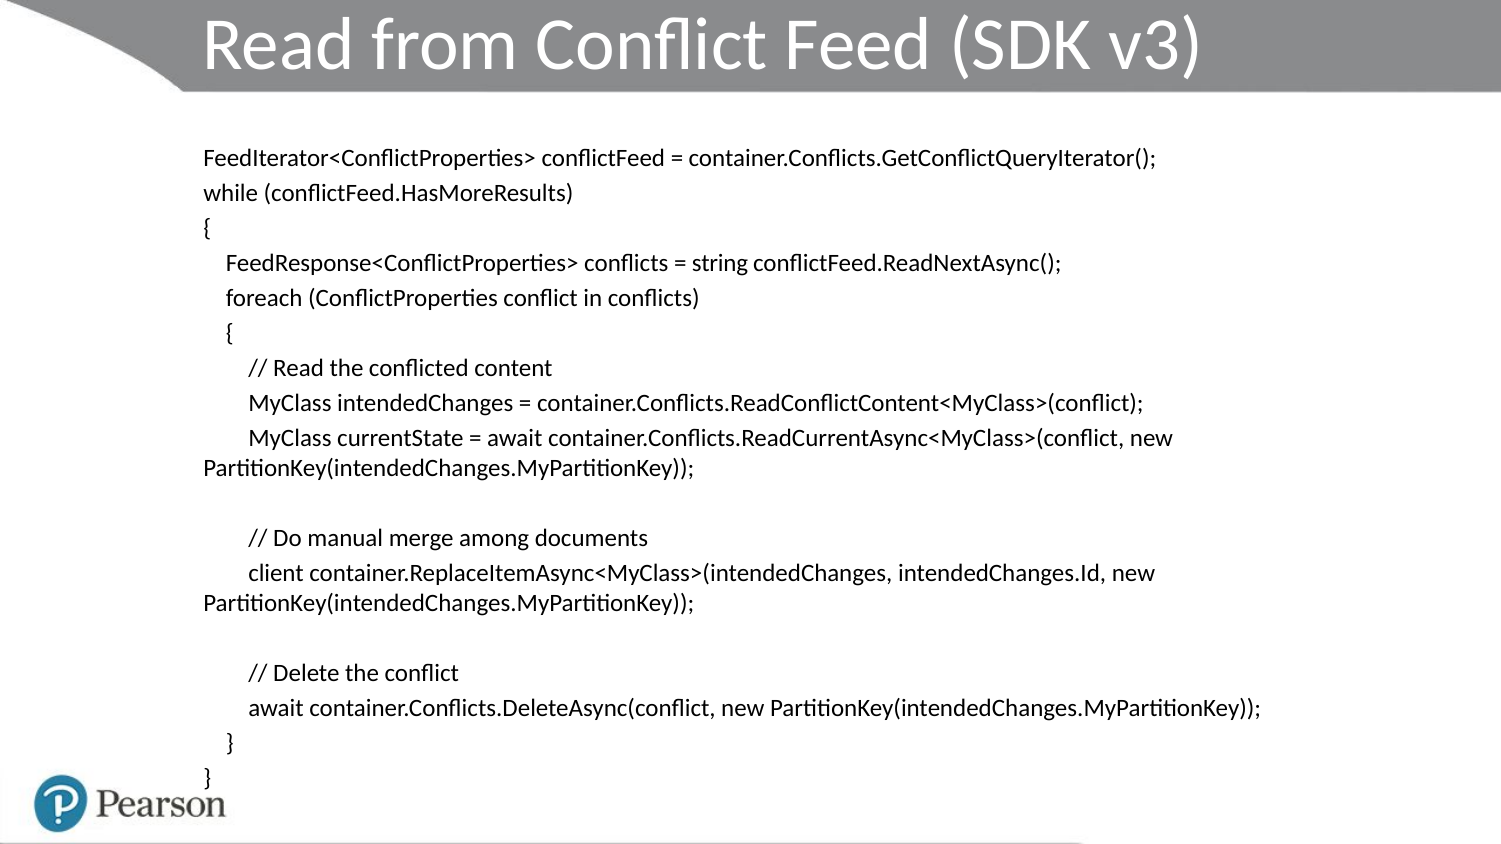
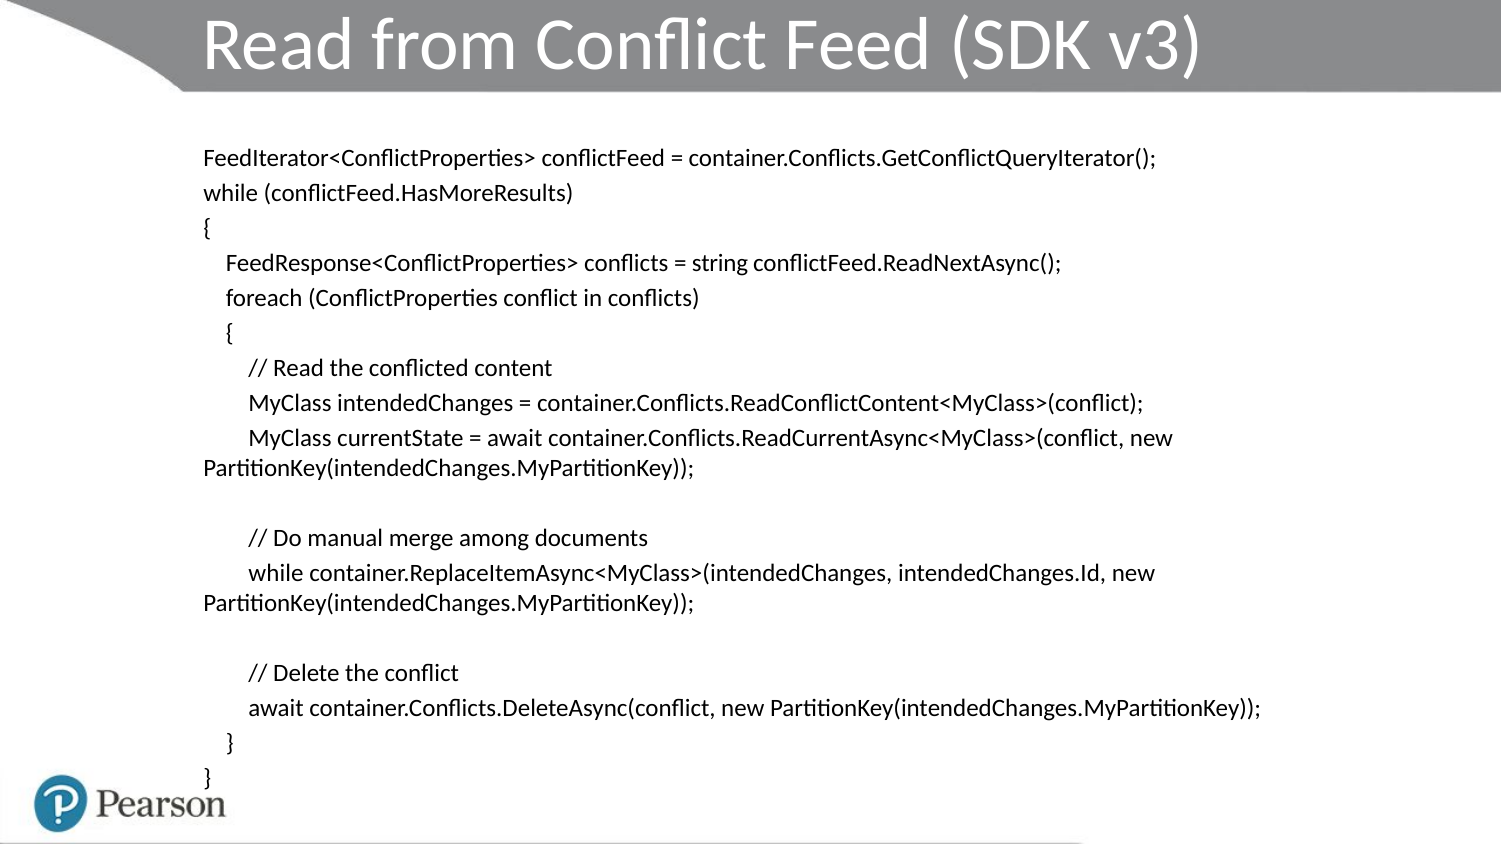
client at (276, 573): client -> while
